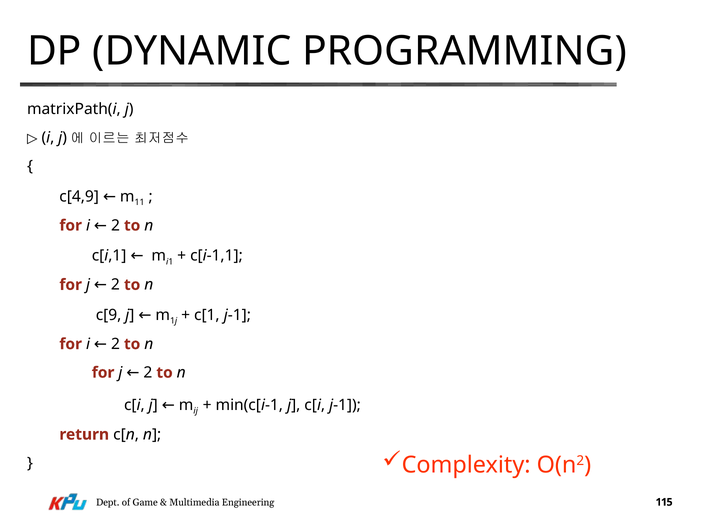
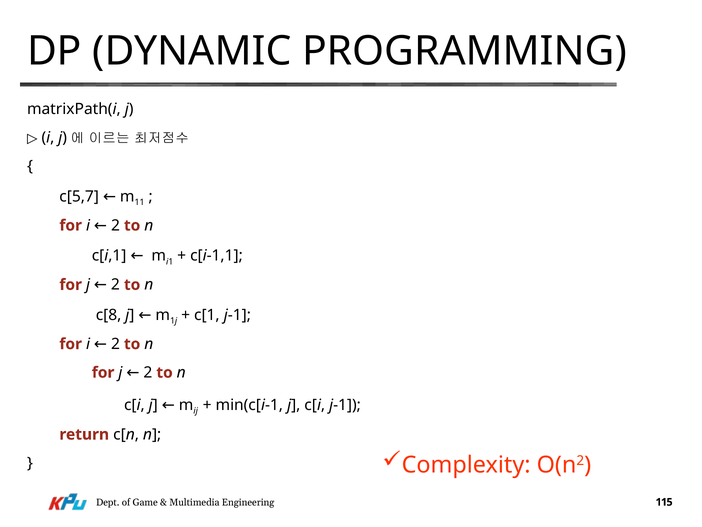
c[4,9: c[4,9 -> c[5,7
c[9: c[9 -> c[8
